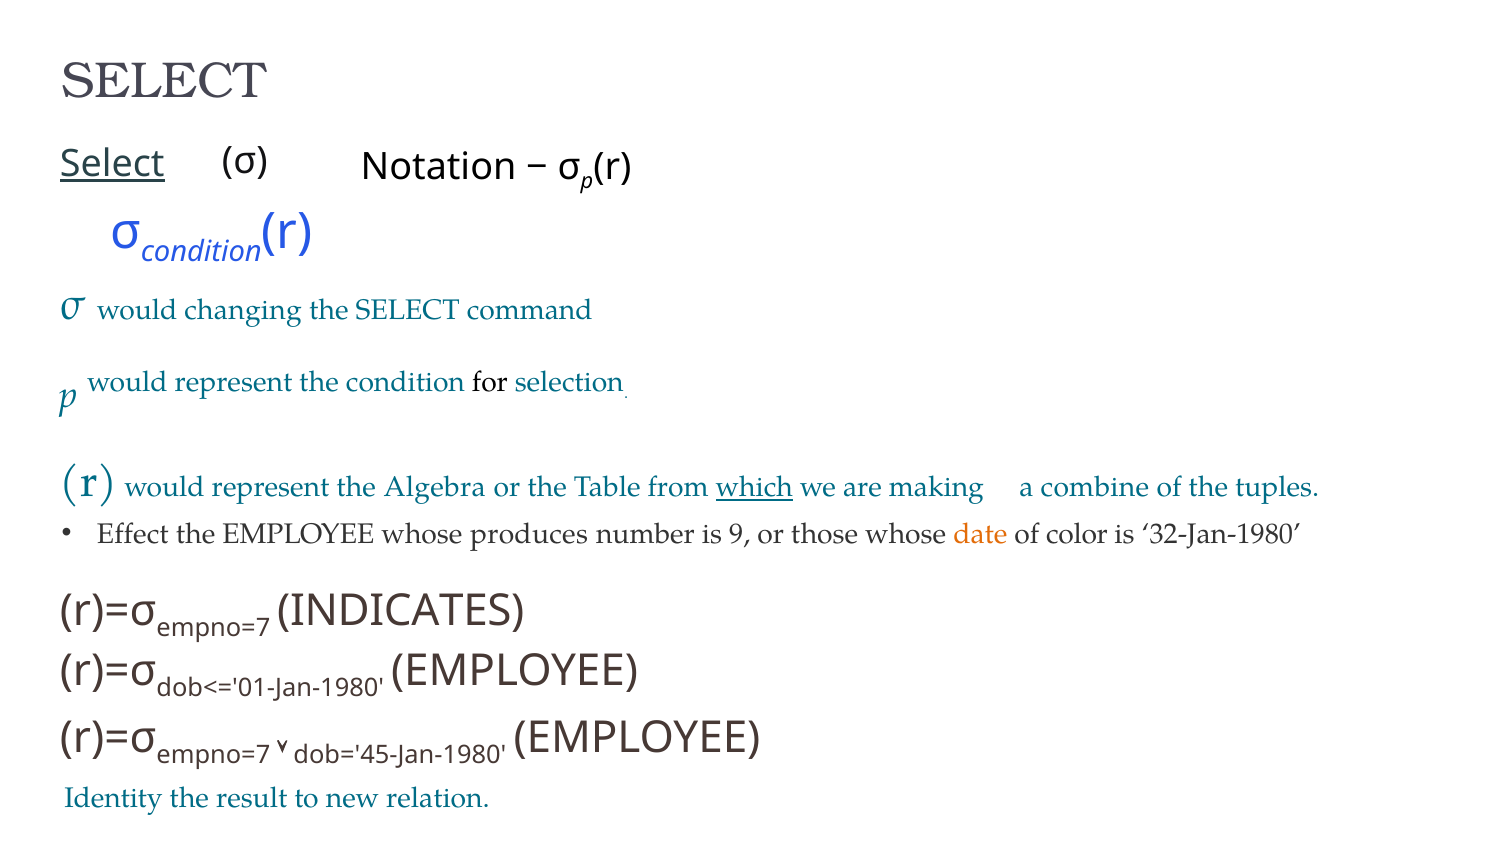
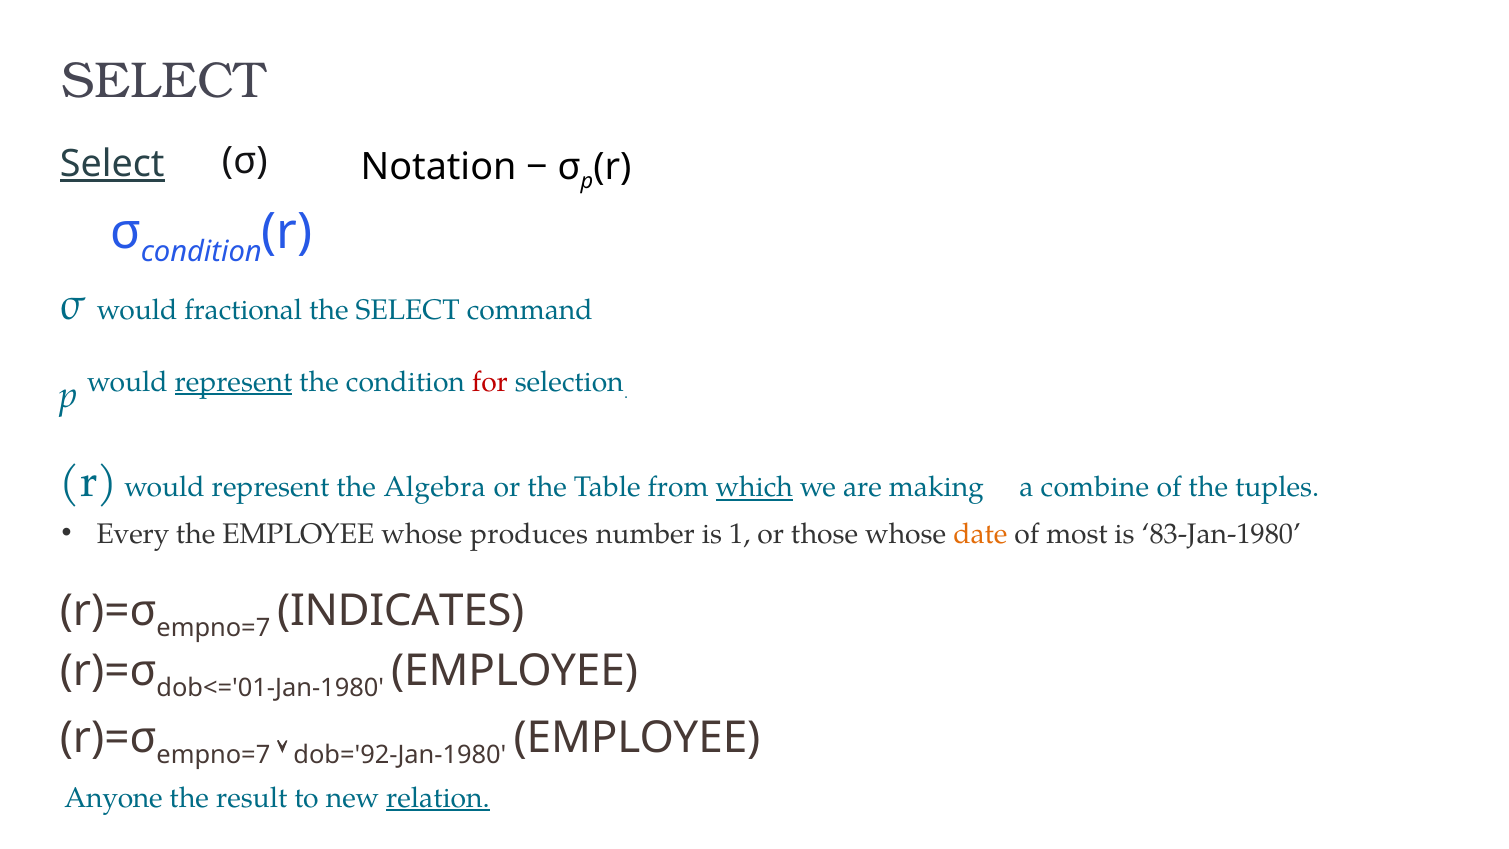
changing: changing -> fractional
represent at (233, 382) underline: none -> present
for colour: black -> red
Effect: Effect -> Every
9: 9 -> 1
color: color -> most
32-Jan-1980: 32-Jan-1980 -> 83-Jan-1980
dob='45-Jan-1980: dob='45-Jan-1980 -> dob='92-Jan-1980
Identity: Identity -> Anyone
relation underline: none -> present
